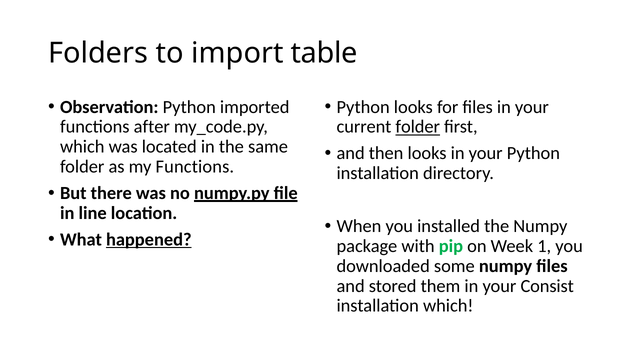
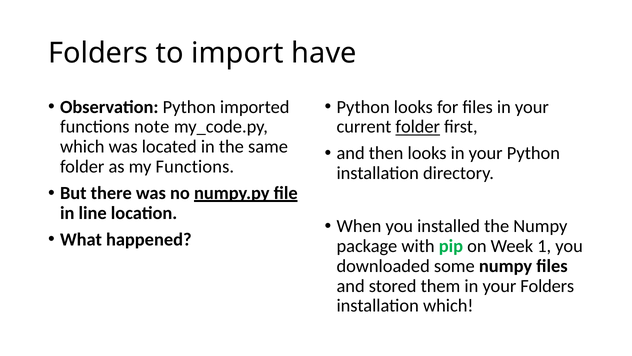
table: table -> have
after: after -> note
happened underline: present -> none
your Consist: Consist -> Folders
